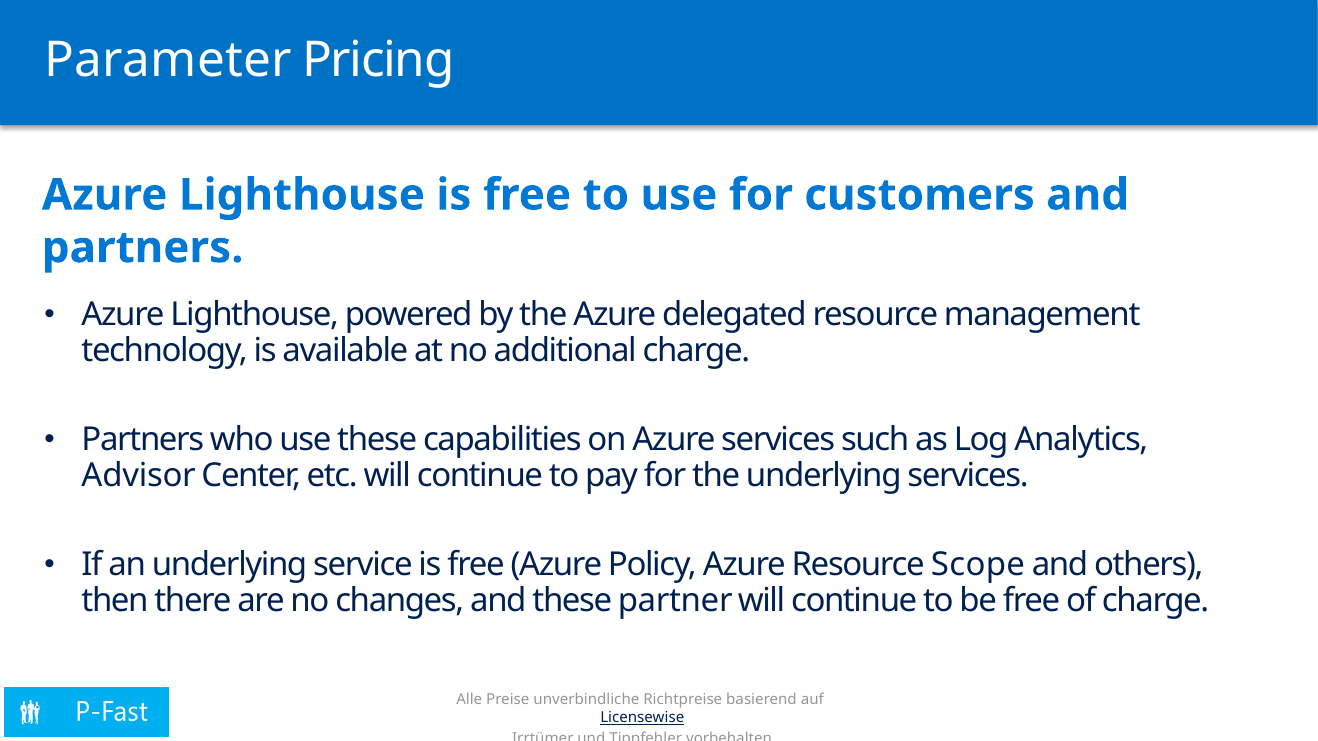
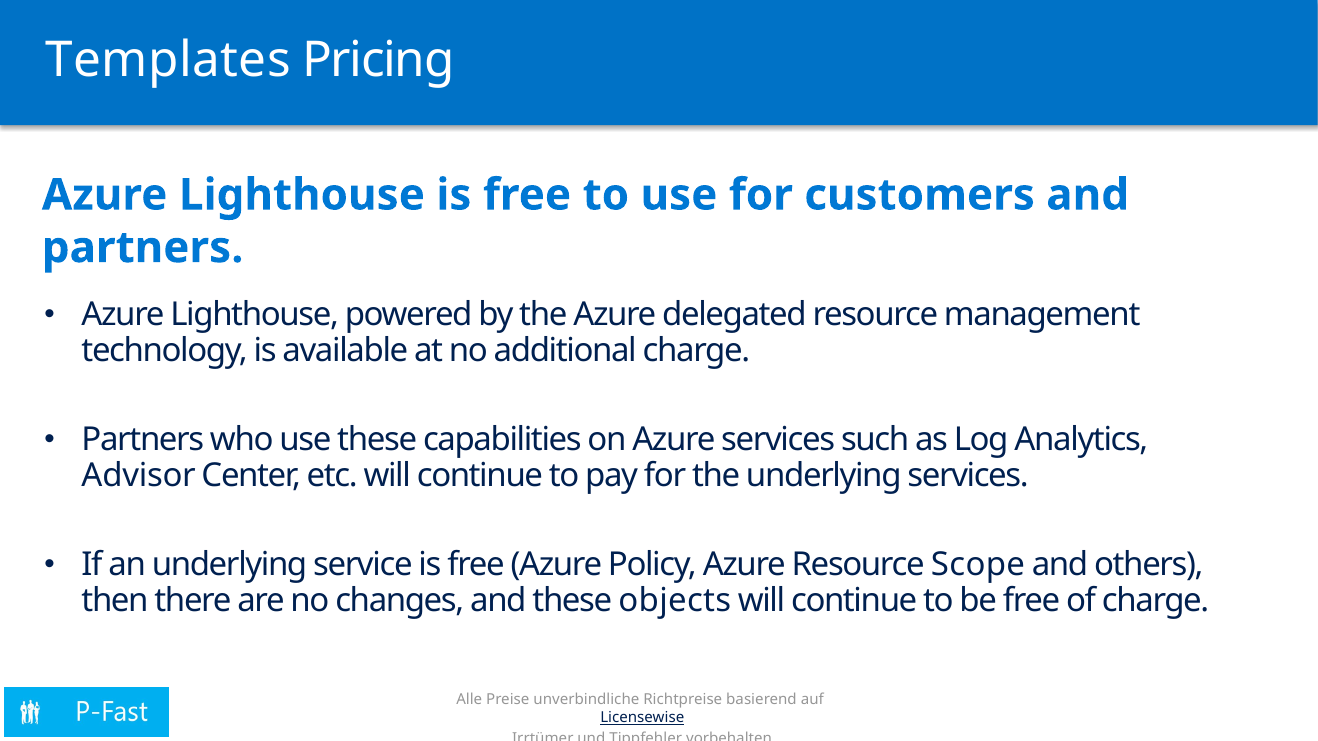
Parameter: Parameter -> Templates
partner: partner -> objects
